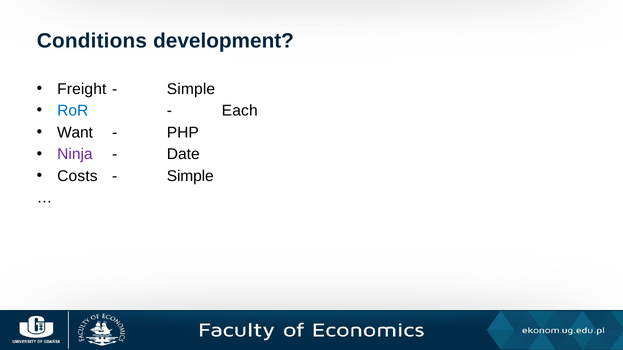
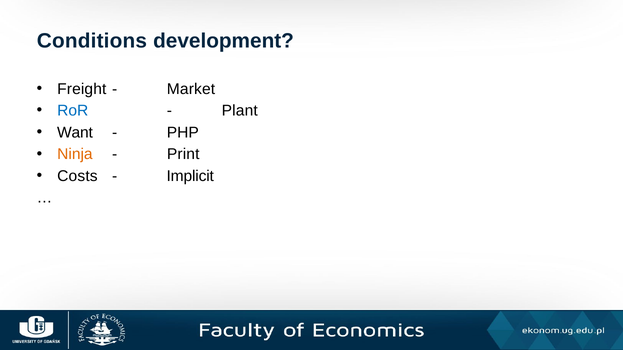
Simple at (191, 89): Simple -> Market
Each: Each -> Plant
Ninja colour: purple -> orange
Date: Date -> Print
Simple at (190, 176): Simple -> Implicit
